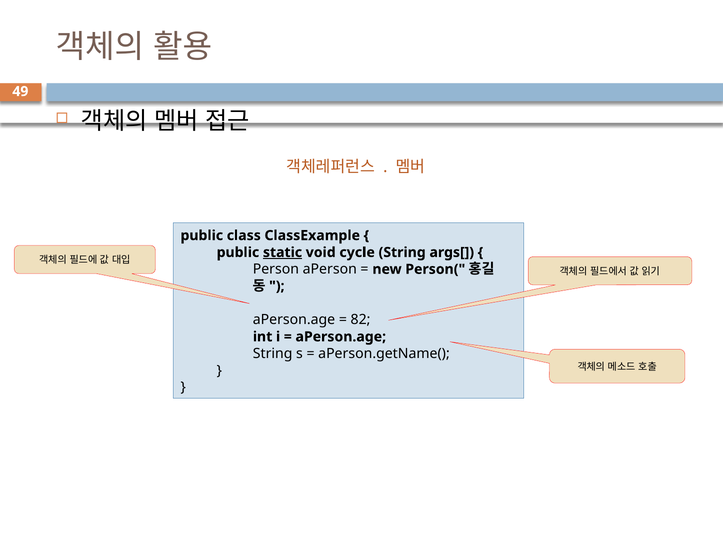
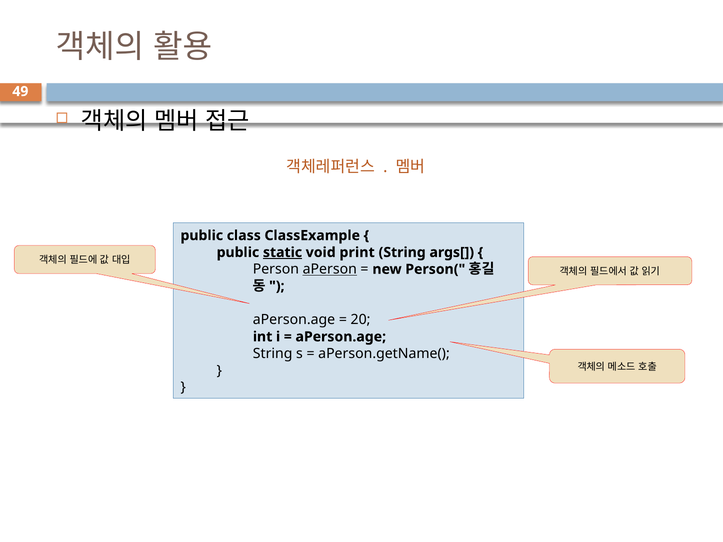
cycle: cycle -> print
aPerson underline: none -> present
82: 82 -> 20
